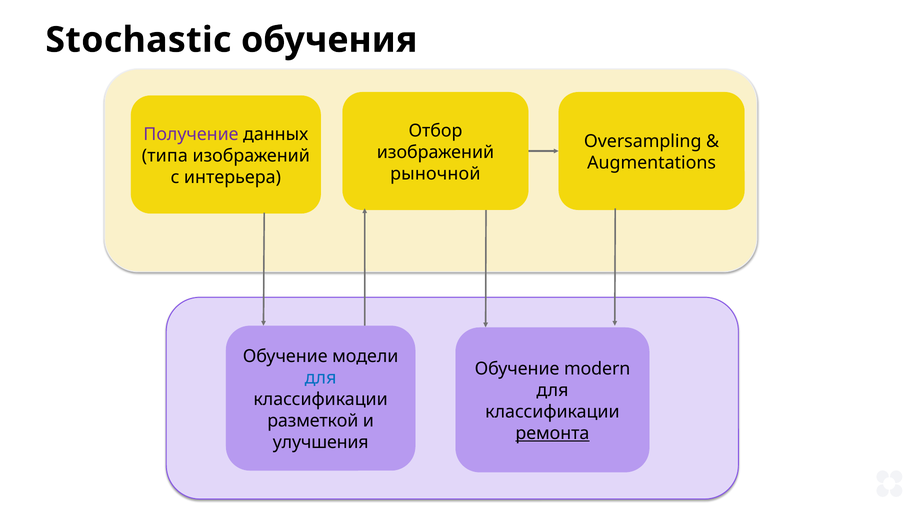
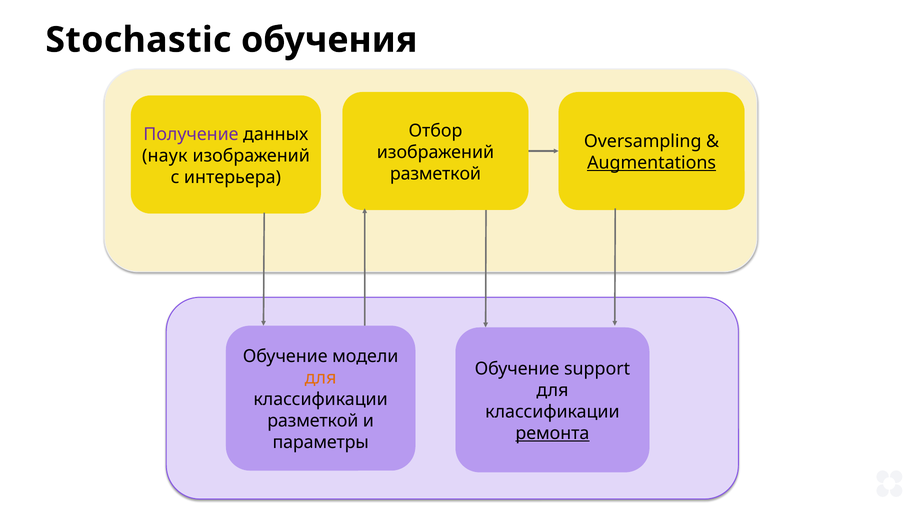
типа: типа -> наук
Augmentations underline: none -> present
рыночной at (435, 174): рыночной -> разметкой
modern: modern -> support
для at (321, 378) colour: blue -> orange
улучшения: улучшения -> параметры
